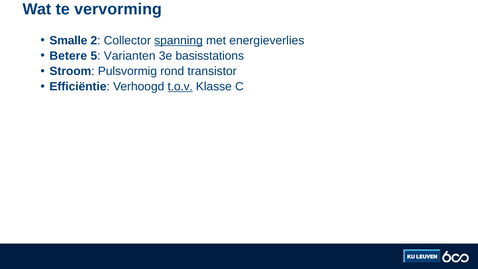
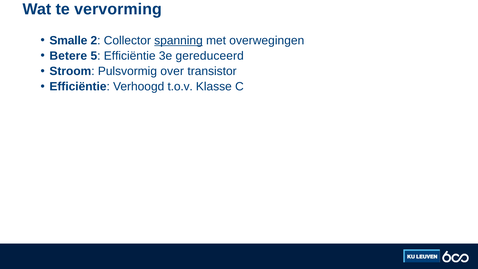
energieverlies: energieverlies -> overwegingen
5 Varianten: Varianten -> Efficiëntie
basisstations: basisstations -> gereduceerd
rond: rond -> over
t.o.v underline: present -> none
